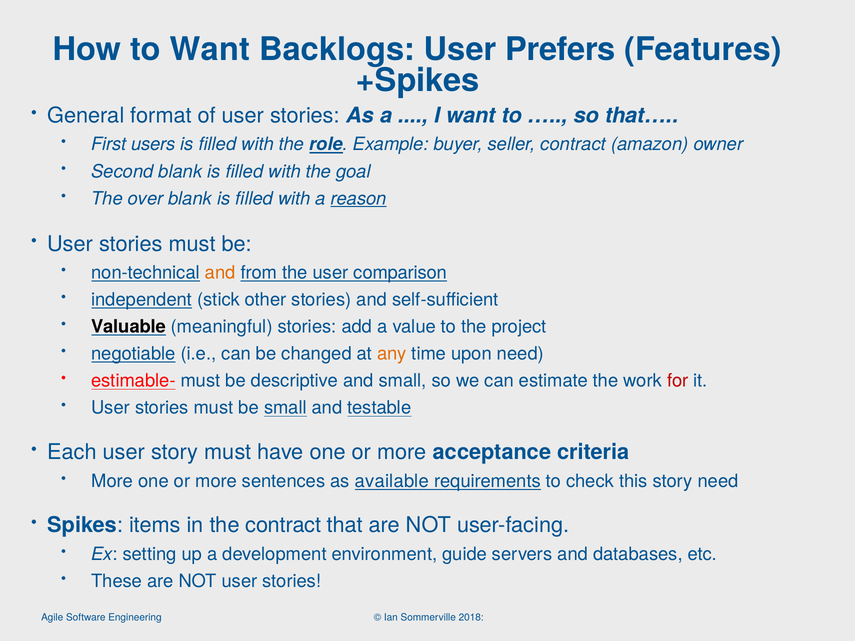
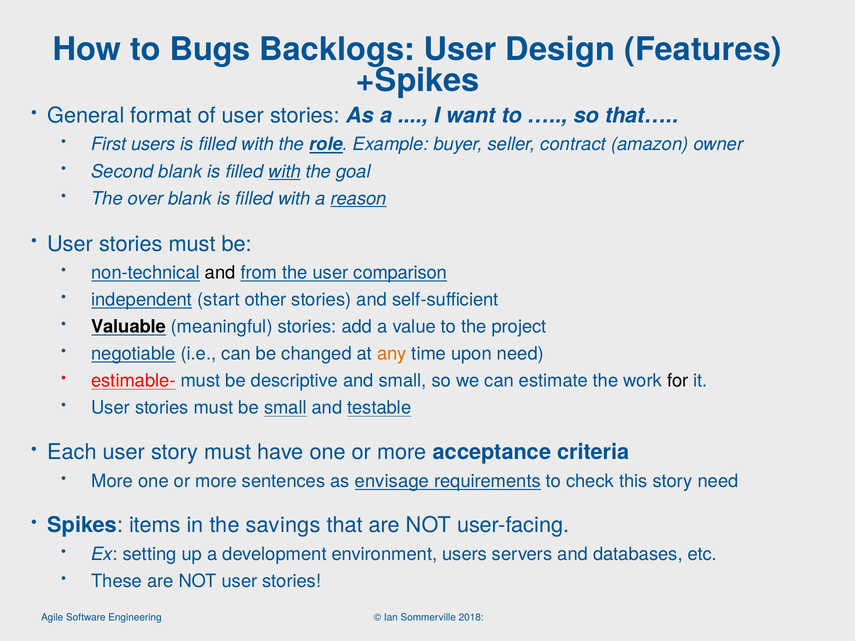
to Want: Want -> Bugs
Prefers: Prefers -> Design
with at (285, 172) underline: none -> present
and at (220, 273) colour: orange -> black
stick: stick -> start
for colour: red -> black
available: available -> envisage
the contract: contract -> savings
environment guide: guide -> users
